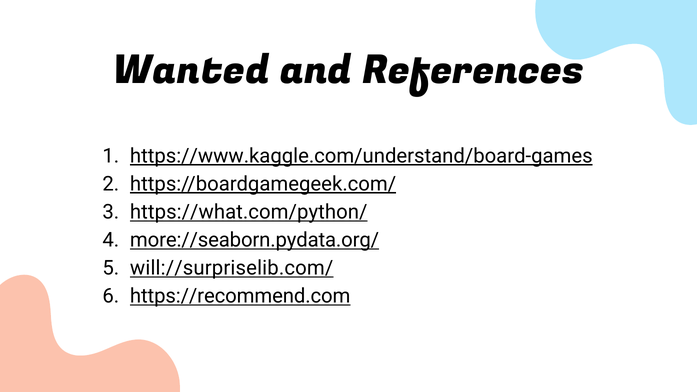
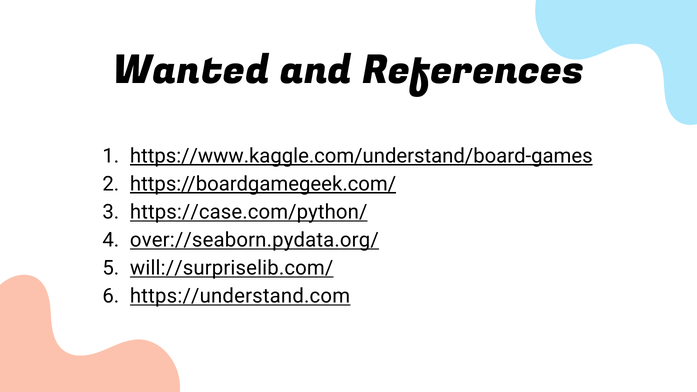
https://what.com/python/: https://what.com/python/ -> https://case.com/python/
more://seaborn.pydata.org/: more://seaborn.pydata.org/ -> over://seaborn.pydata.org/
https://recommend.com: https://recommend.com -> https://understand.com
